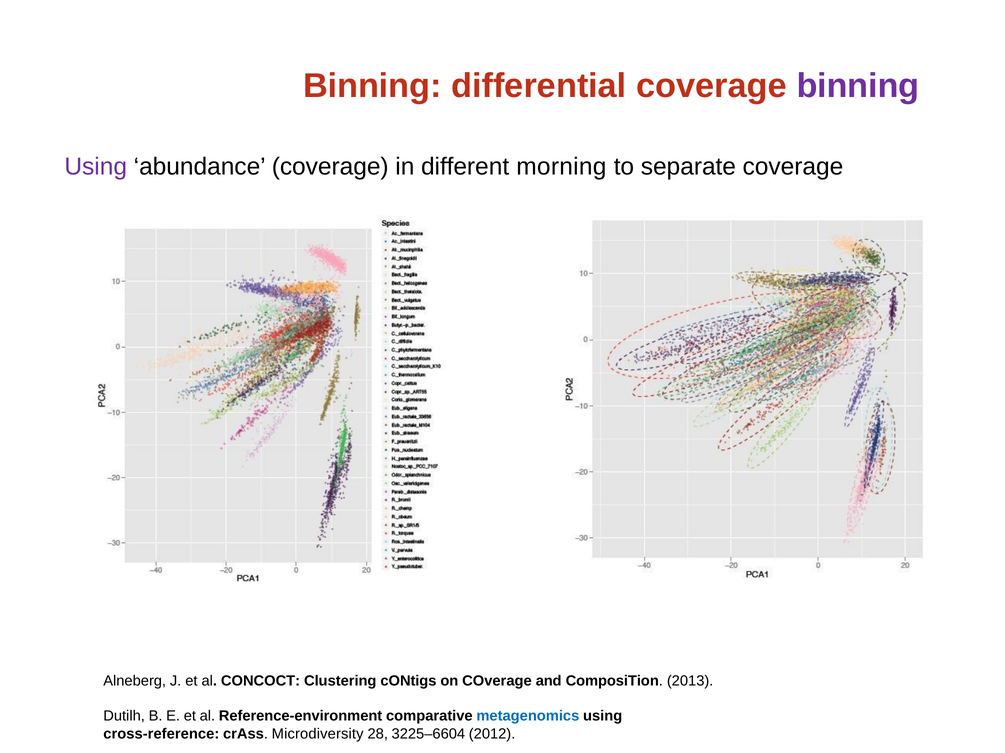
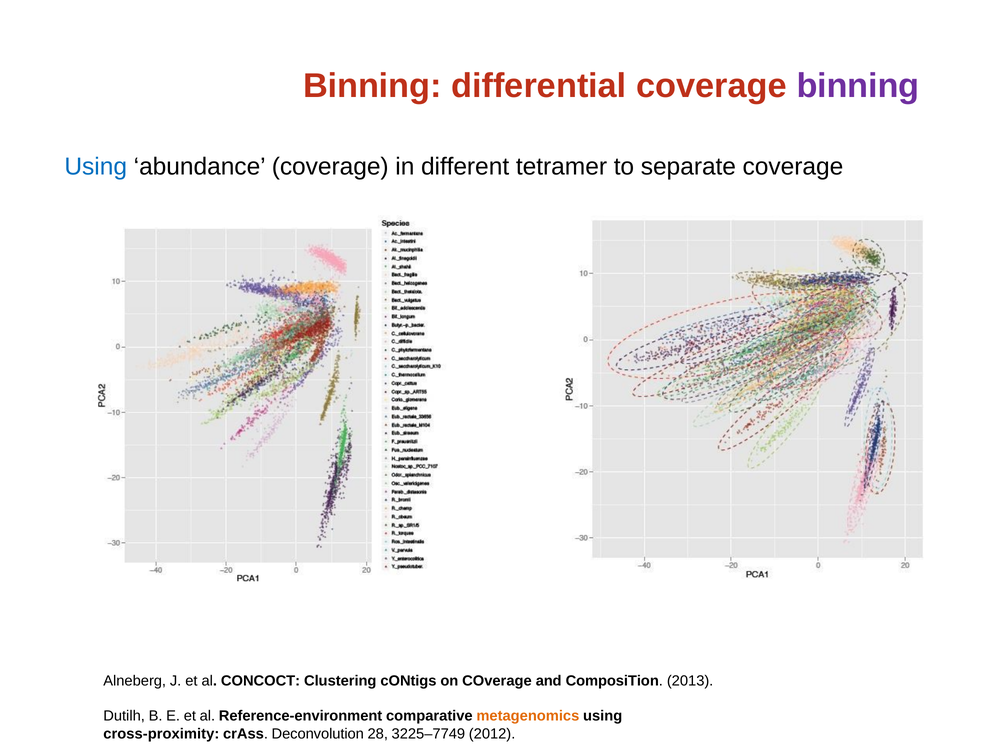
Using at (96, 167) colour: purple -> blue
morning: morning -> tetramer
metagenomics colour: blue -> orange
cross-reference: cross-reference -> cross-proximity
Microdiversity: Microdiversity -> Deconvolution
3225–6604: 3225–6604 -> 3225–7749
